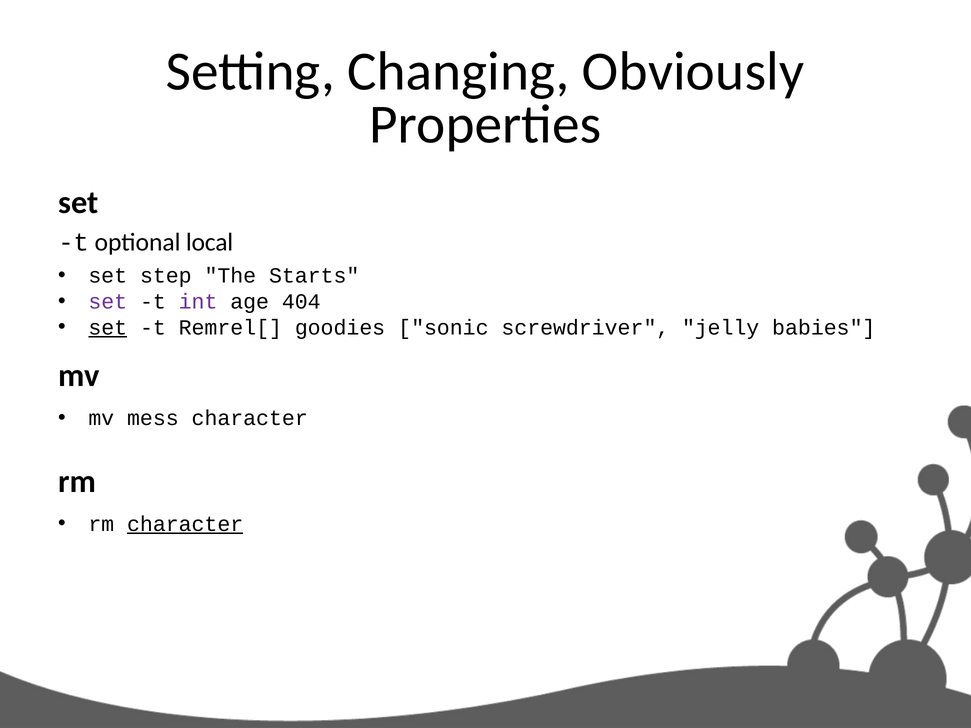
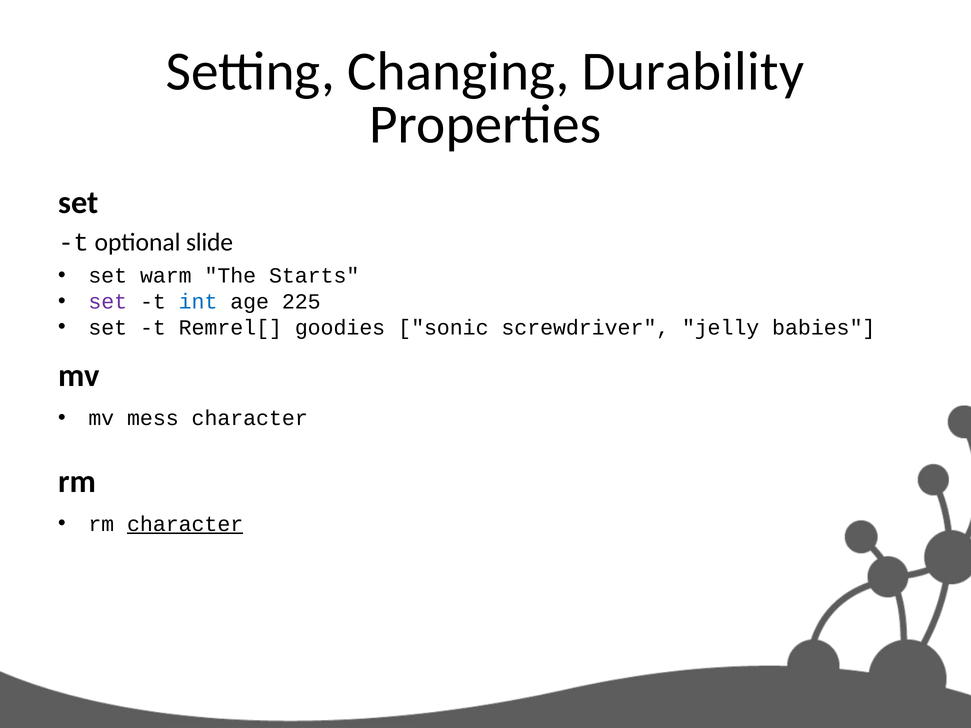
Obviously: Obviously -> Durability
local: local -> slide
step: step -> warm
int colour: purple -> blue
404: 404 -> 225
set at (108, 328) underline: present -> none
